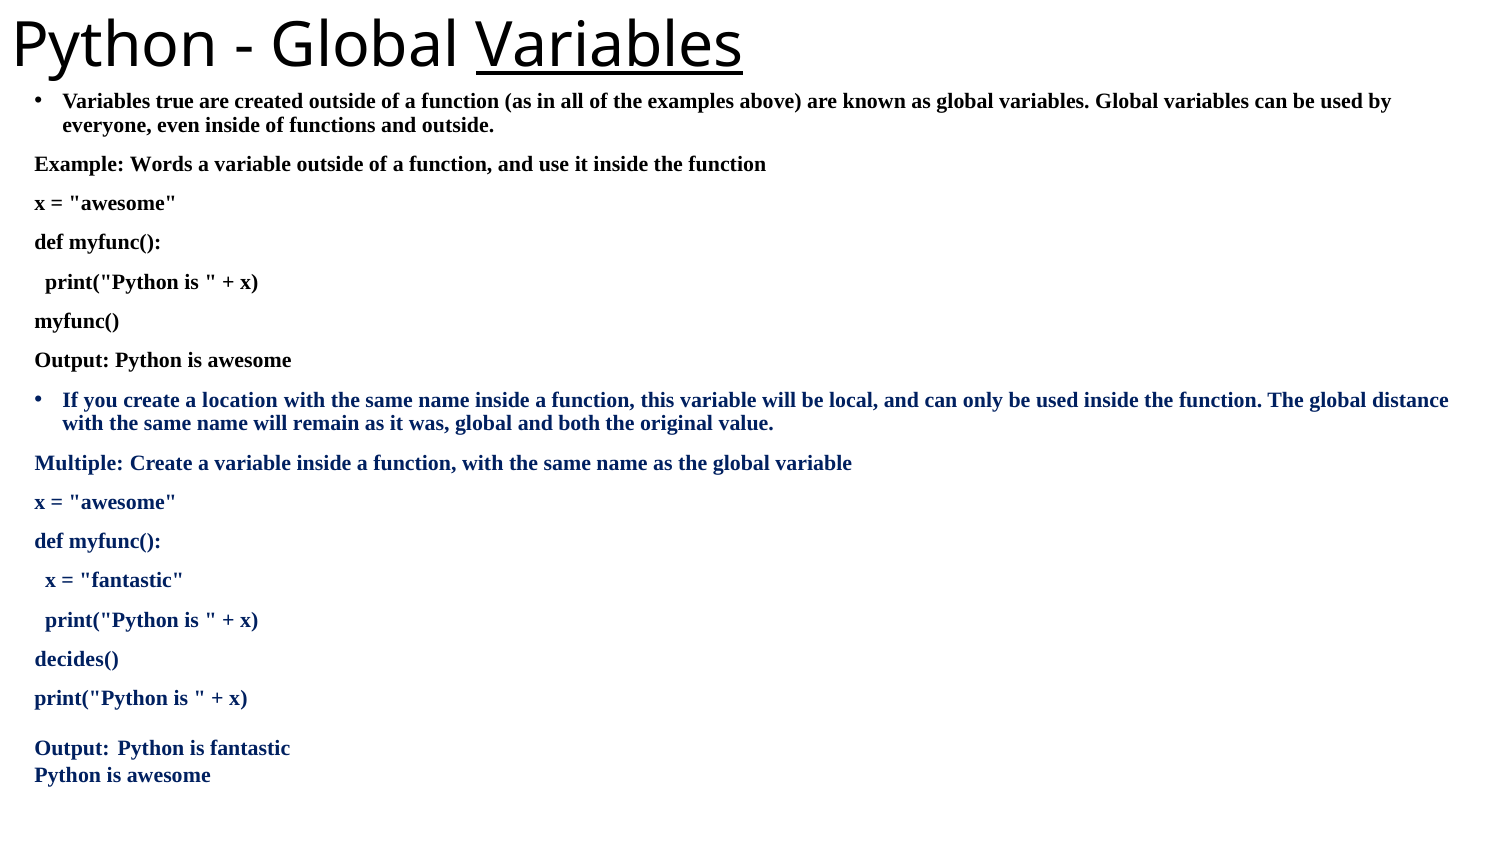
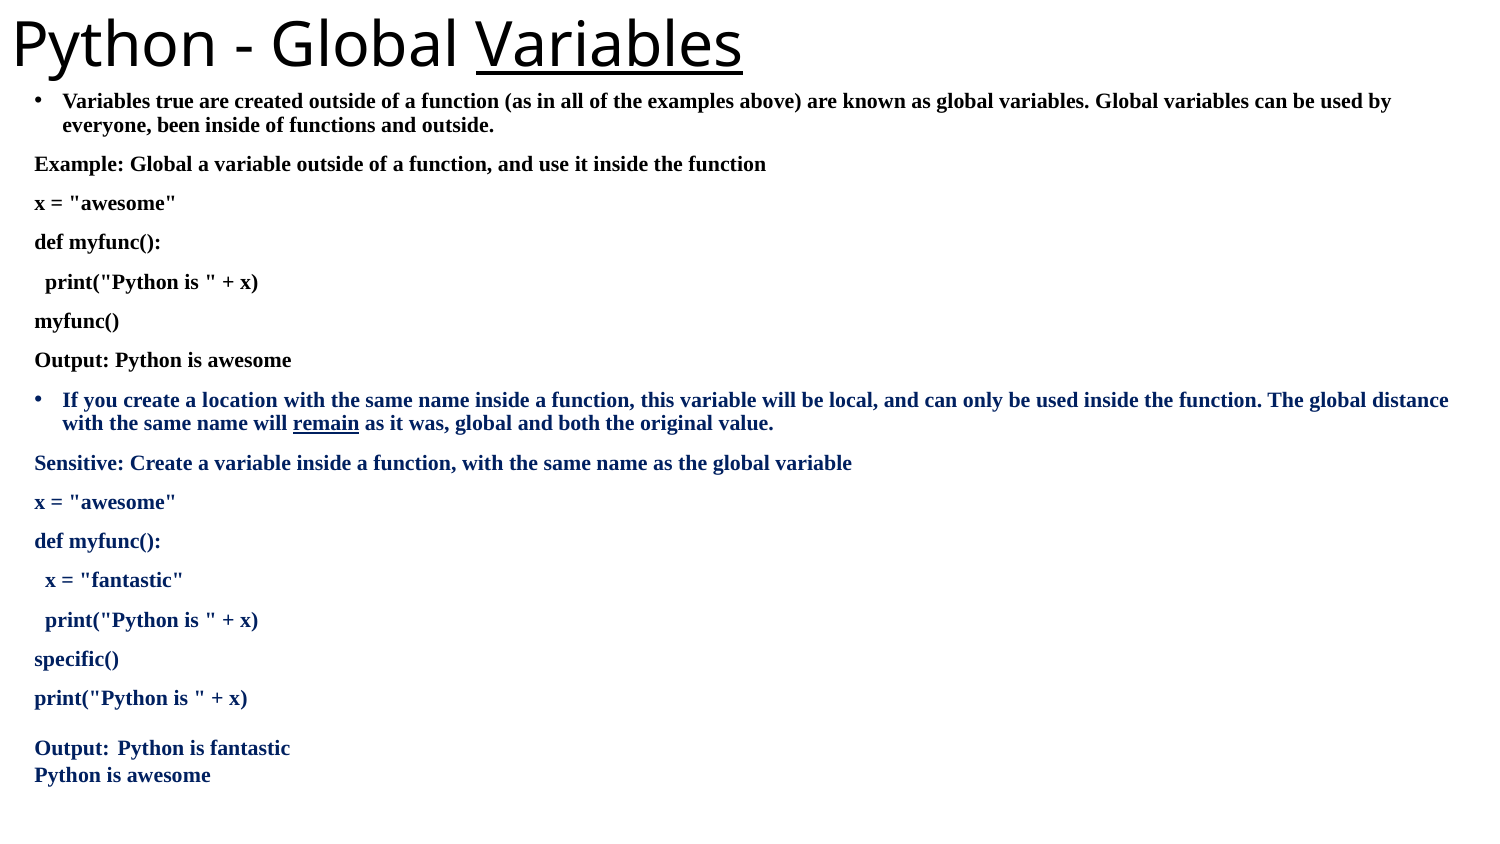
even: even -> been
Example Words: Words -> Global
remain underline: none -> present
Multiple: Multiple -> Sensitive
decides(: decides( -> specific(
